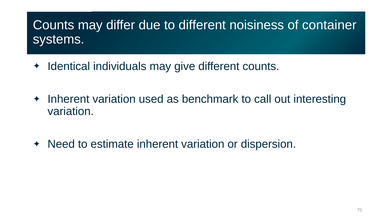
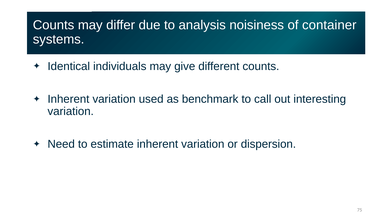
to different: different -> analysis
